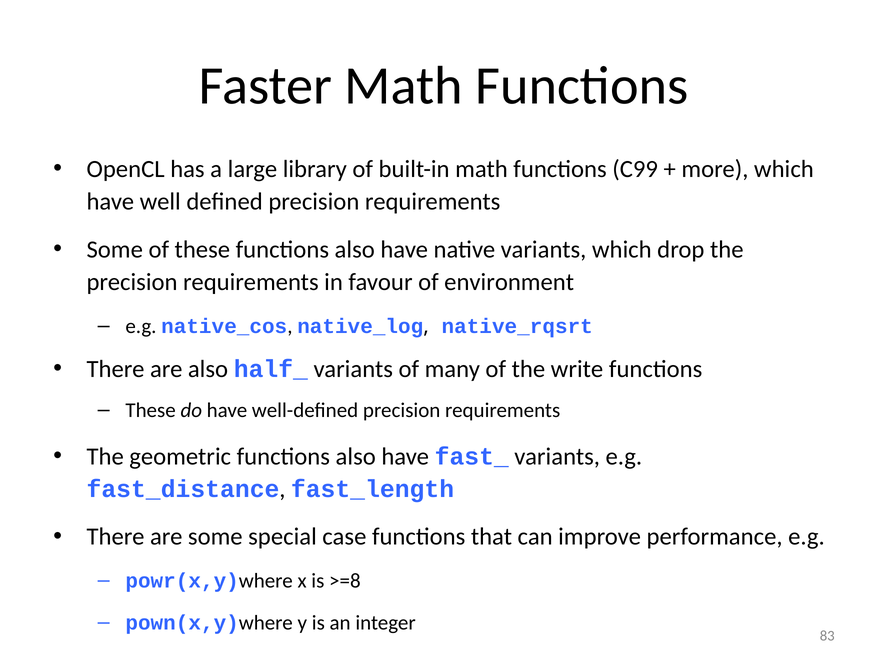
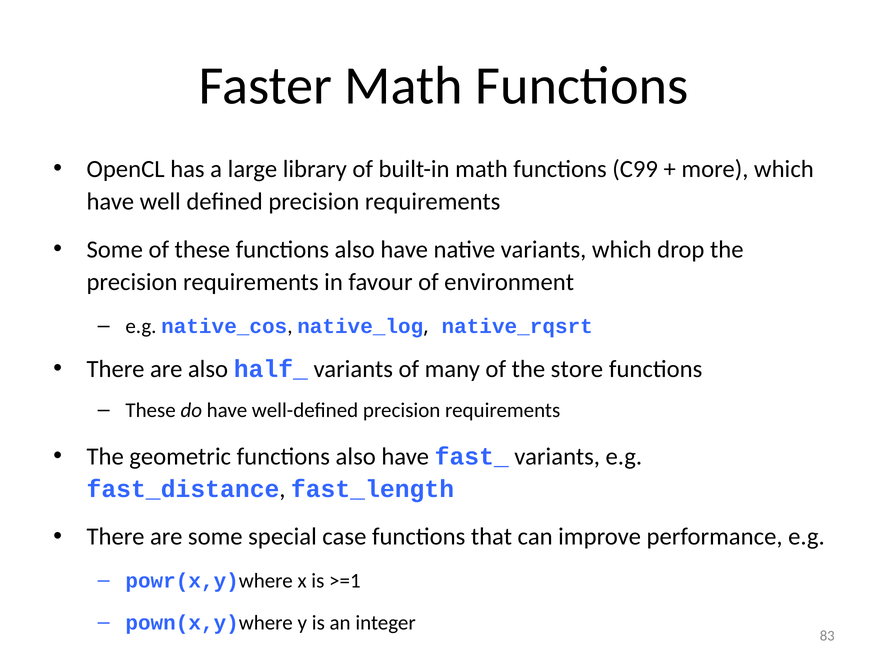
write: write -> store
>=8: >=8 -> >=1
